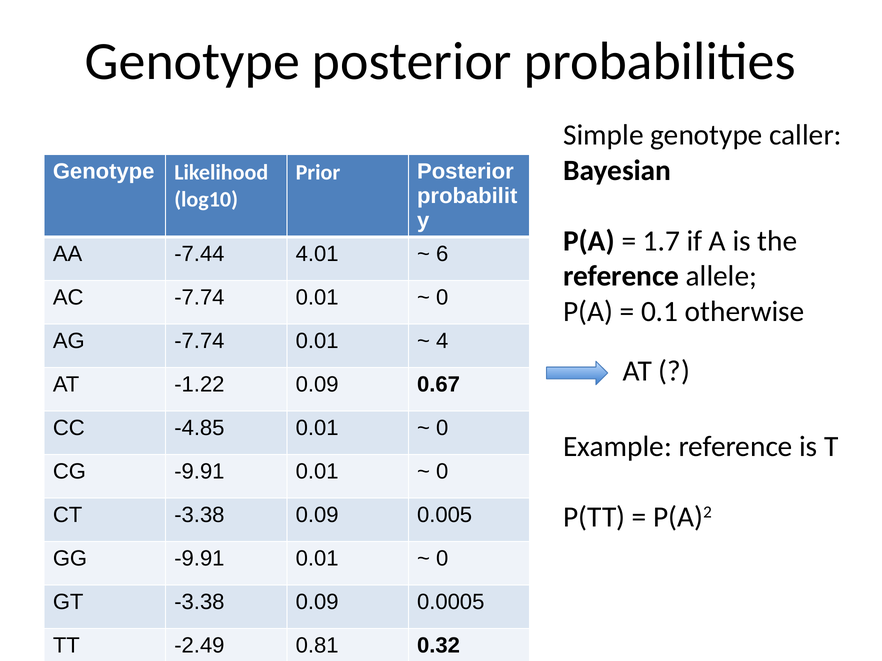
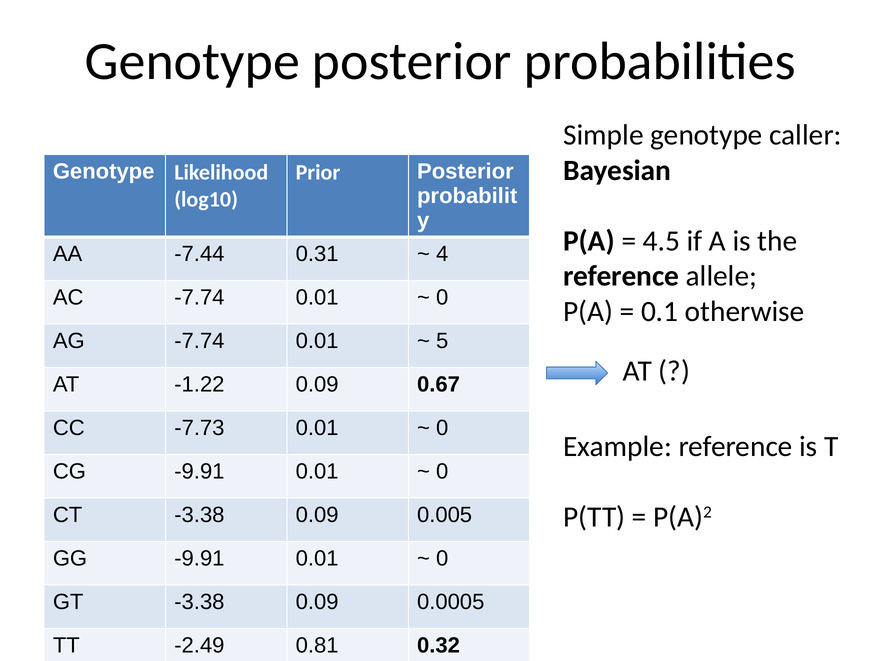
1.7: 1.7 -> 4.5
4.01: 4.01 -> 0.31
6: 6 -> 4
4: 4 -> 5
-4.85: -4.85 -> -7.73
